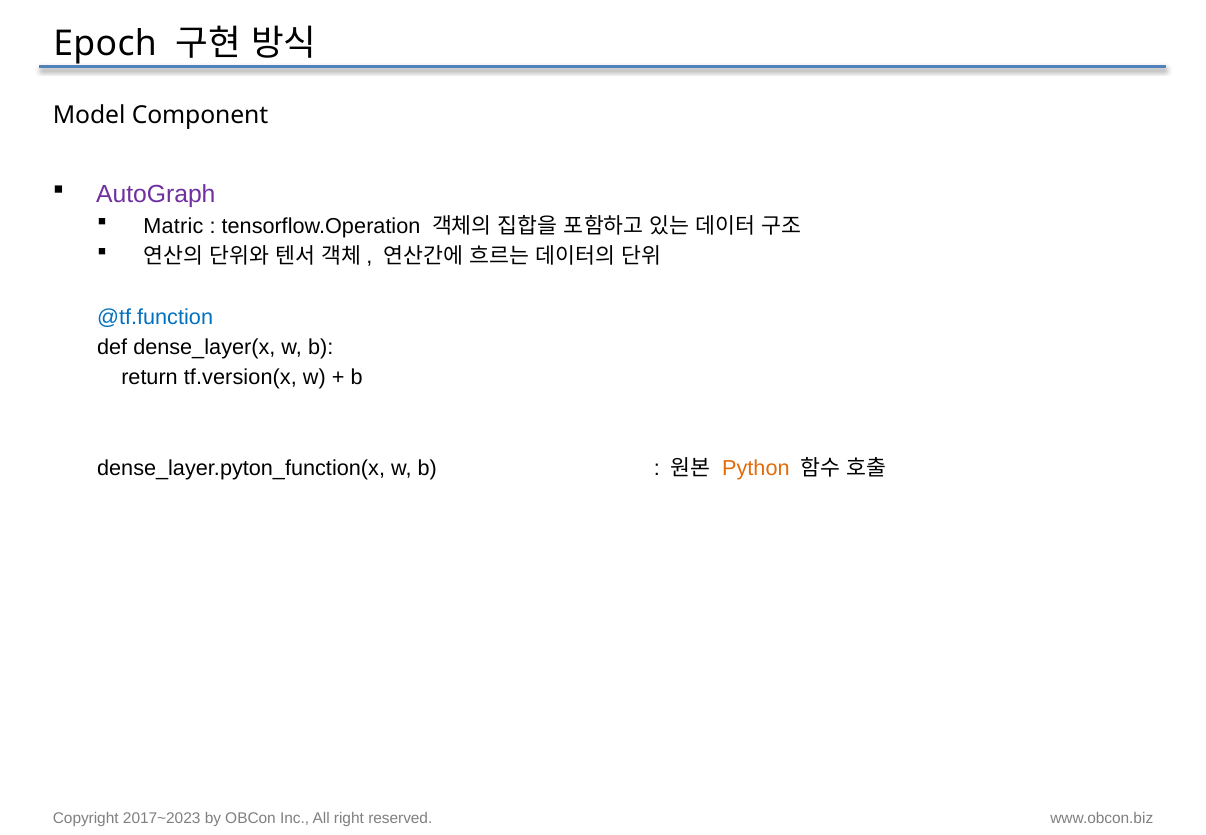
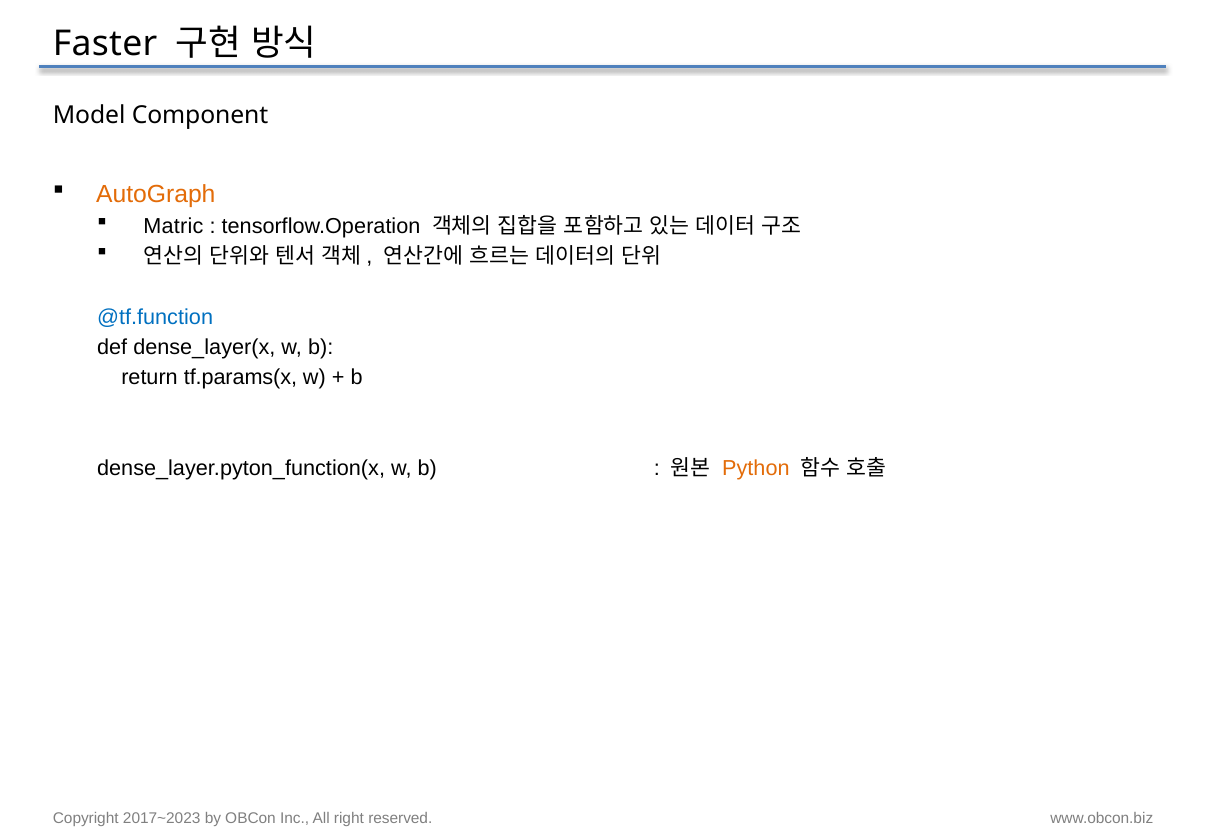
Epoch: Epoch -> Faster
AutoGraph colour: purple -> orange
tf.version(x: tf.version(x -> tf.params(x
